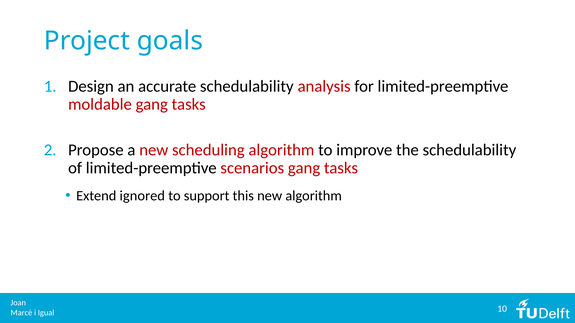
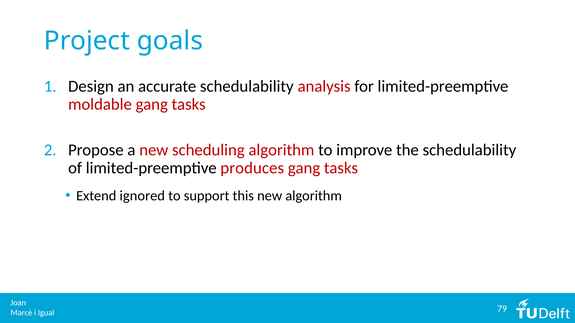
scenarios: scenarios -> produces
10: 10 -> 79
